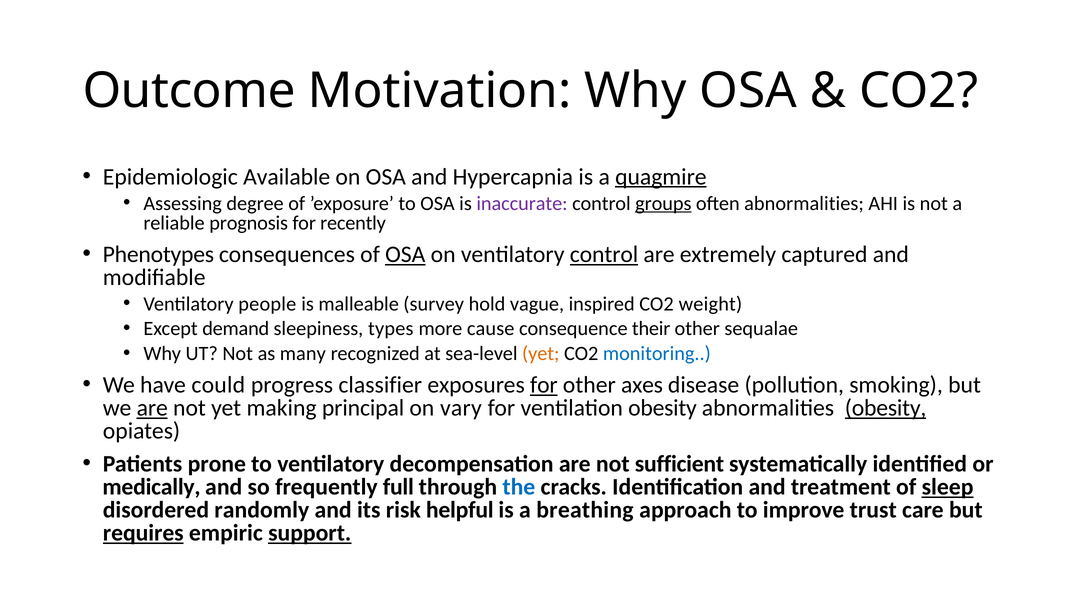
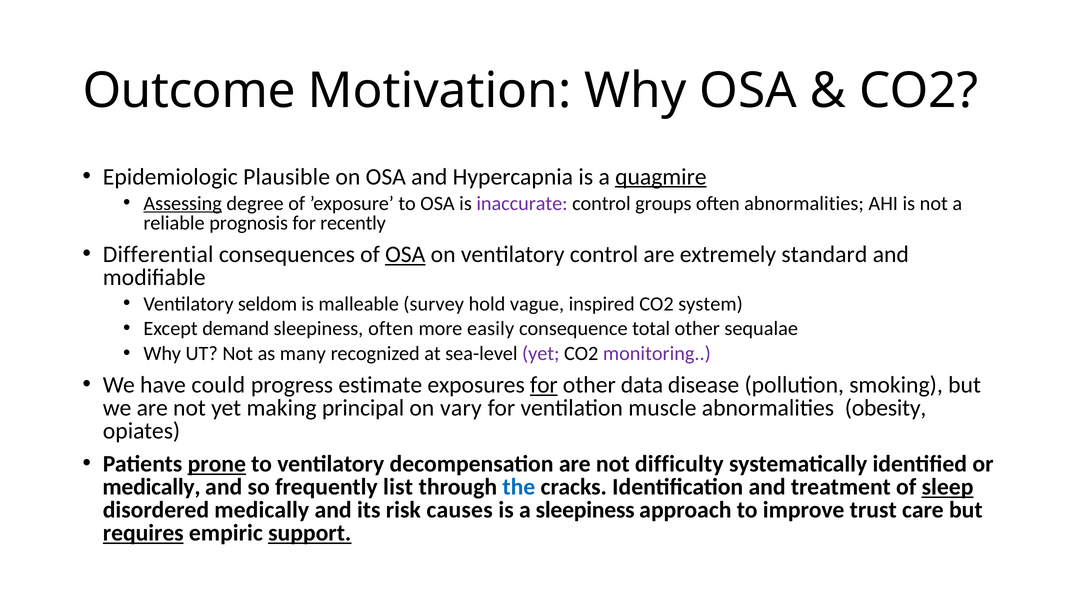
Available: Available -> Plausible
Assessing underline: none -> present
groups underline: present -> none
Phenotypes: Phenotypes -> Differential
control at (604, 254) underline: present -> none
captured: captured -> standard
people: people -> seldom
weight: weight -> system
sleepiness types: types -> often
cause: cause -> easily
their: their -> total
yet at (541, 354) colour: orange -> purple
monitoring colour: blue -> purple
classifier: classifier -> estimate
axes: axes -> data
are at (152, 408) underline: present -> none
ventilation obesity: obesity -> muscle
obesity at (886, 408) underline: present -> none
prone underline: none -> present
sufficient: sufficient -> difficulty
full: full -> list
disordered randomly: randomly -> medically
helpful: helpful -> causes
a breathing: breathing -> sleepiness
